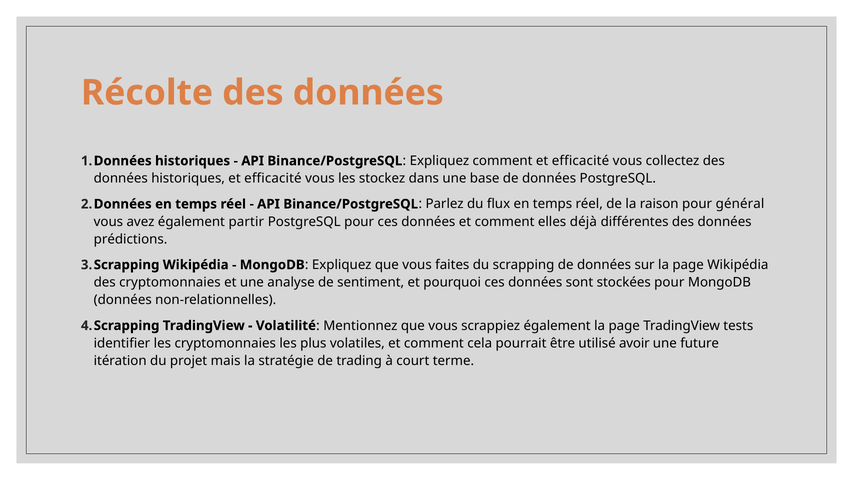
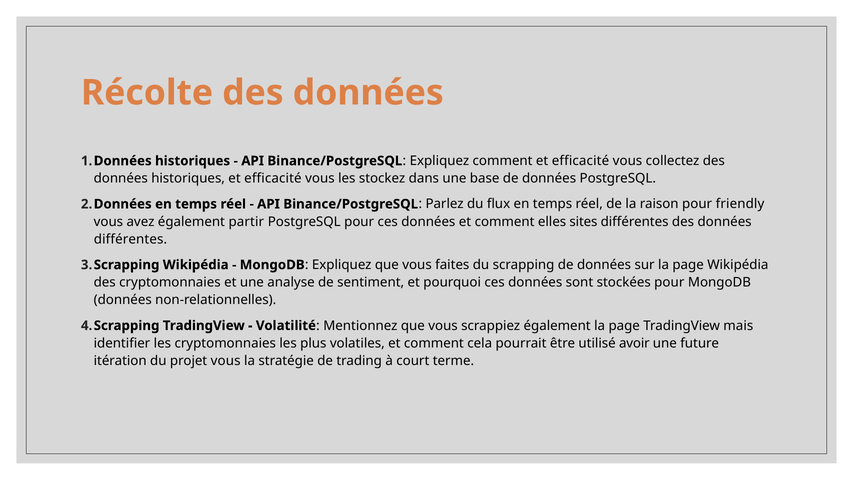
général: général -> friendly
déjà: déjà -> sites
prédictions at (131, 239): prédictions -> différentes
tests: tests -> mais
projet mais: mais -> vous
